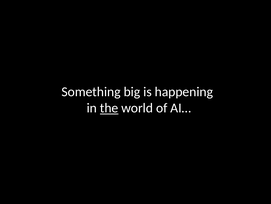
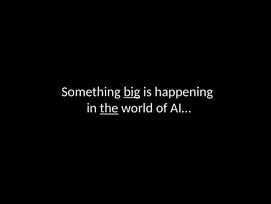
big underline: none -> present
